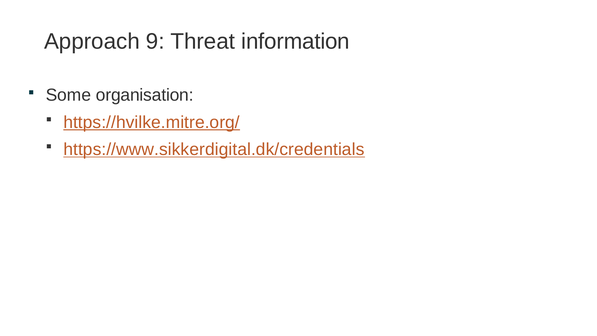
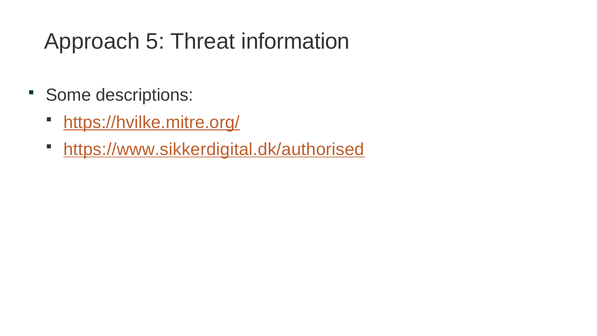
9: 9 -> 5
organisation: organisation -> descriptions
https://www.sikkerdigital.dk/credentials: https://www.sikkerdigital.dk/credentials -> https://www.sikkerdigital.dk/authorised
